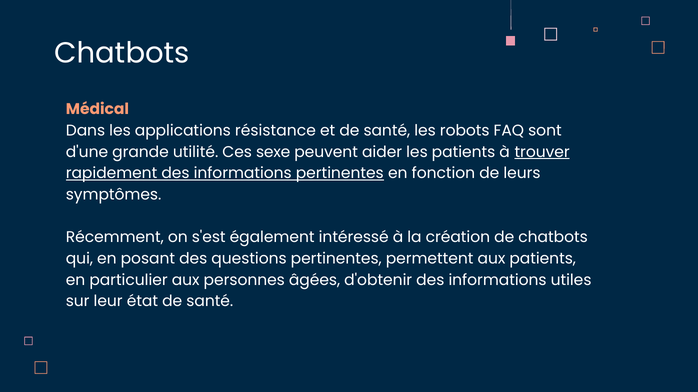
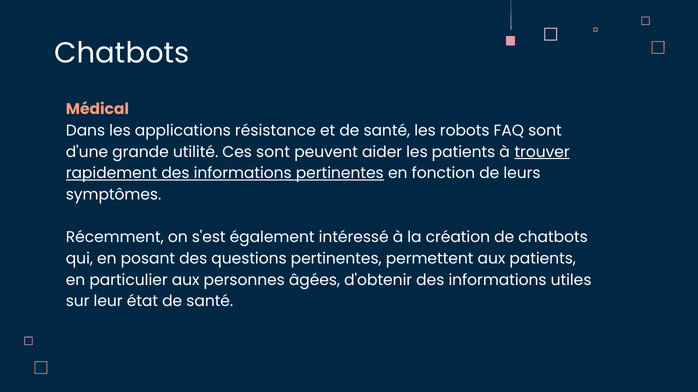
Ces sexe: sexe -> sont
